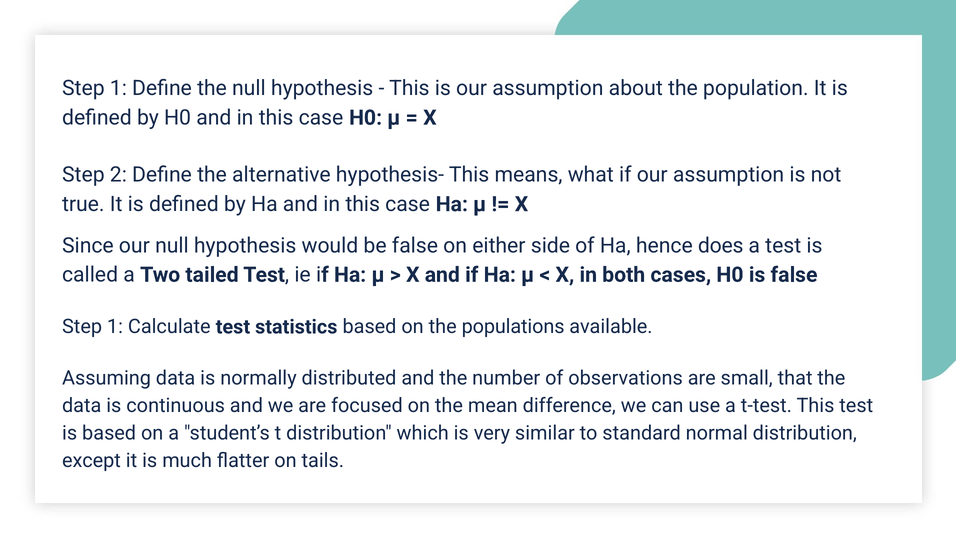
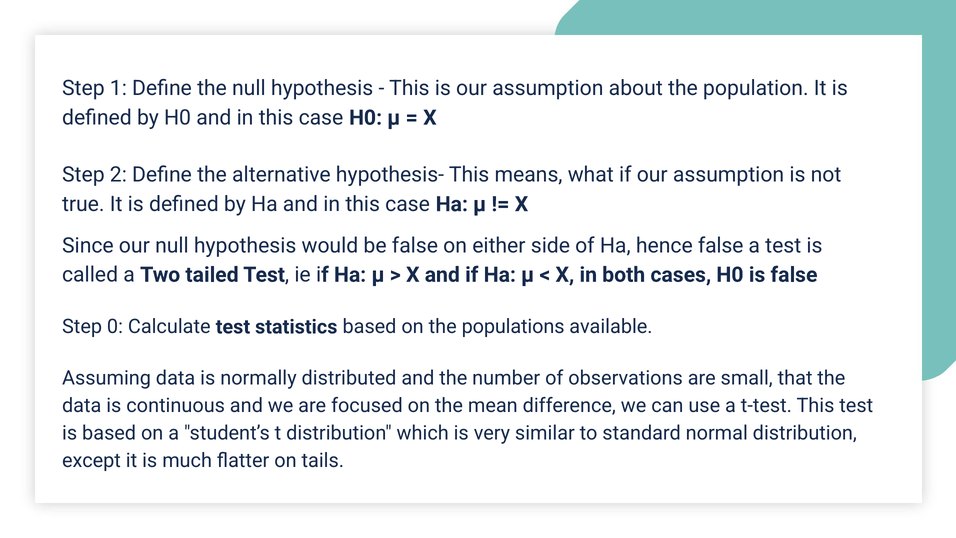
hence does: does -> false
1 at (115, 327): 1 -> 0
